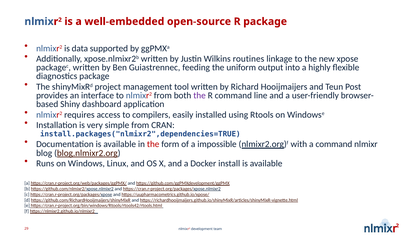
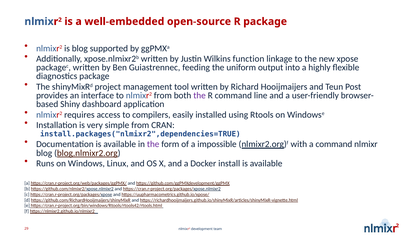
is data: data -> blog
routines: routines -> function
the at (153, 144) colour: red -> purple
